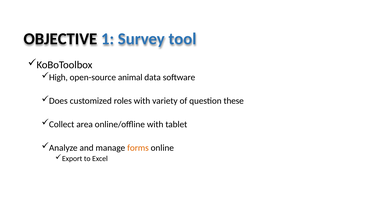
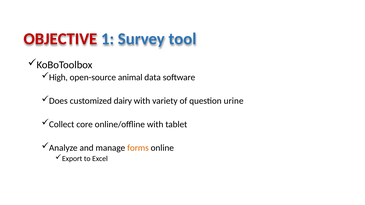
OBJECTIVE at (60, 39) colour: black -> red
roles: roles -> dairy
these: these -> urine
area: area -> core
